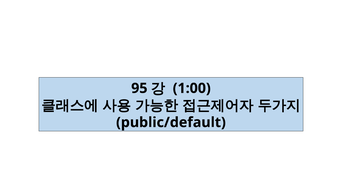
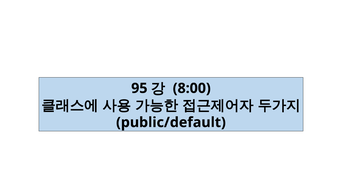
1:00: 1:00 -> 8:00
